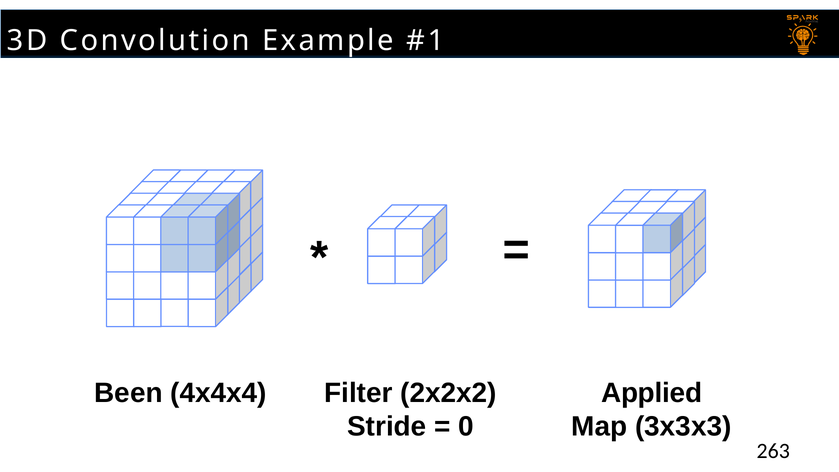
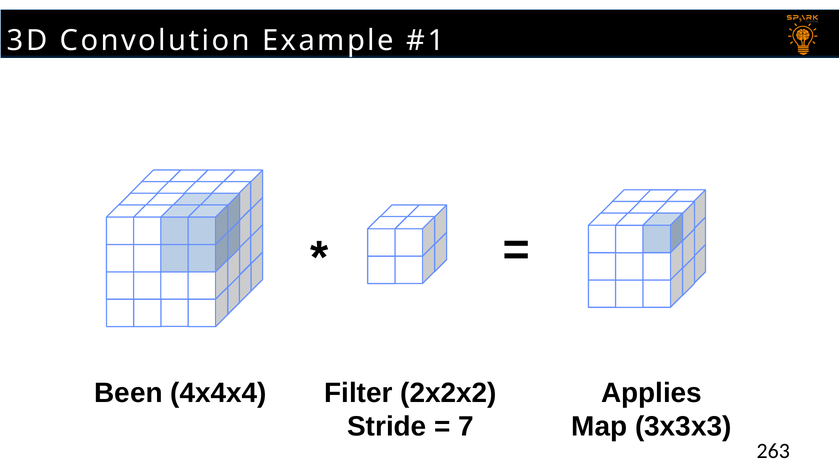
Applied: Applied -> Applies
0: 0 -> 7
